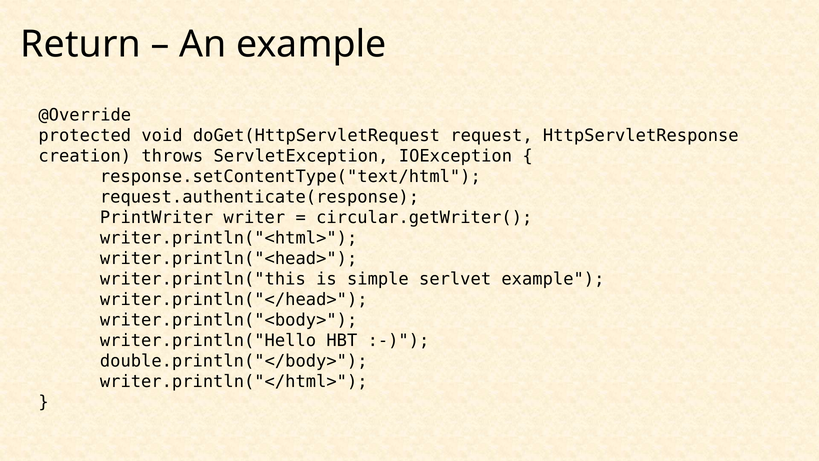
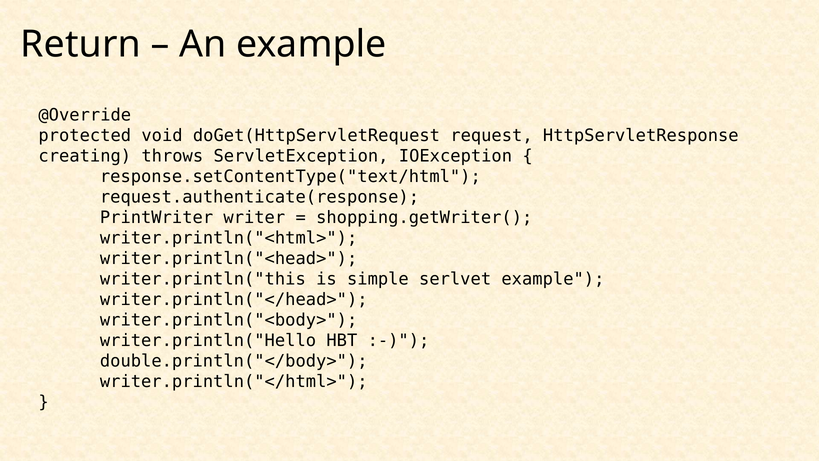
creation: creation -> creating
circular.getWriter(: circular.getWriter( -> shopping.getWriter(
